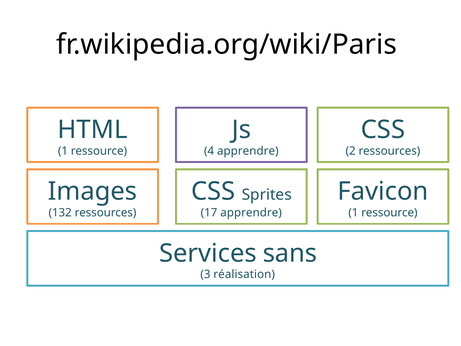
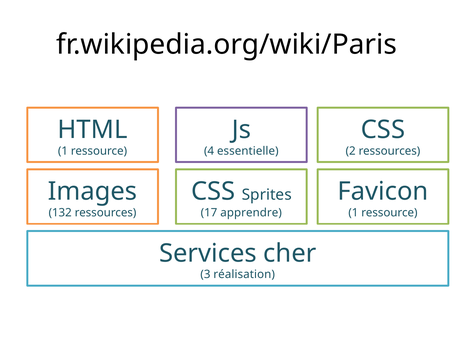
4 apprendre: apprendre -> essentielle
sans: sans -> cher
